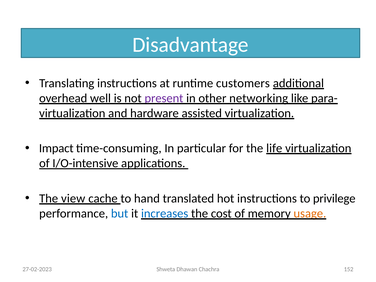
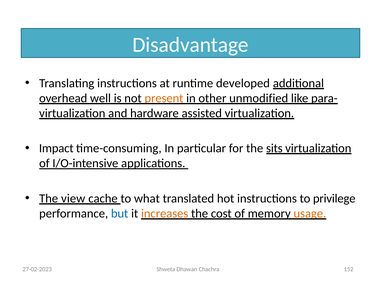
customers: customers -> developed
present colour: purple -> orange
networking: networking -> unmodified
life: life -> sits
hand: hand -> what
increases colour: blue -> orange
